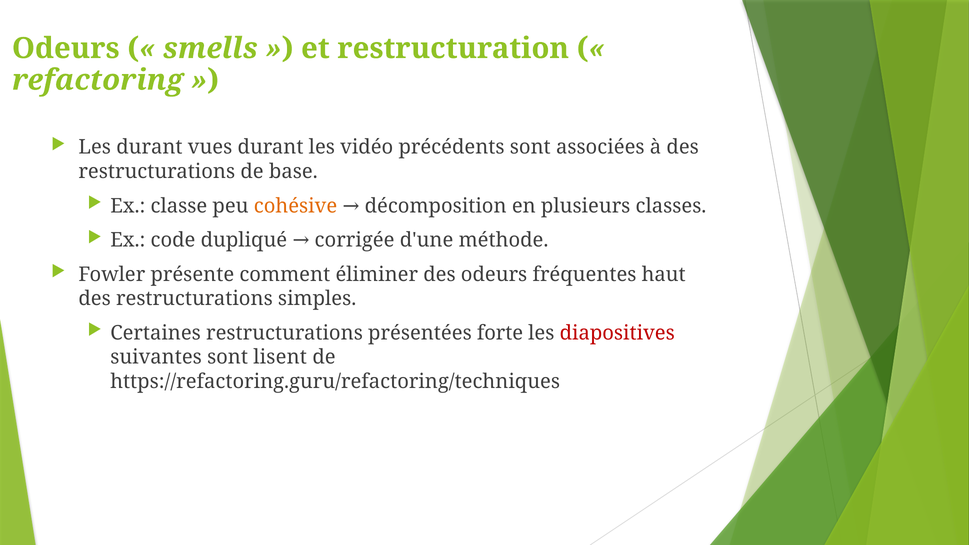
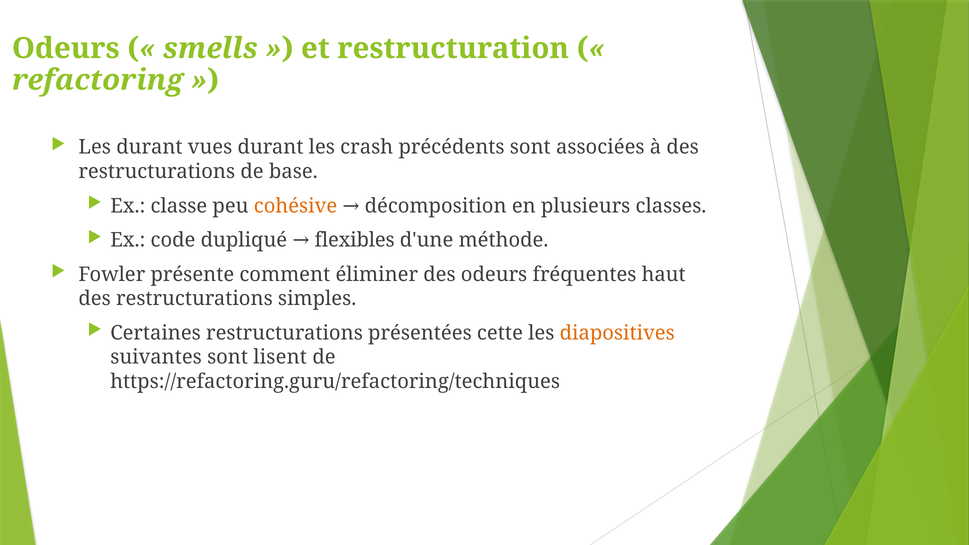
vidéo: vidéo -> crash
corrigée: corrigée -> flexibles
forte: forte -> cette
diapositives colour: red -> orange
